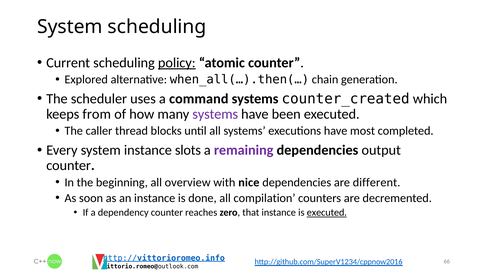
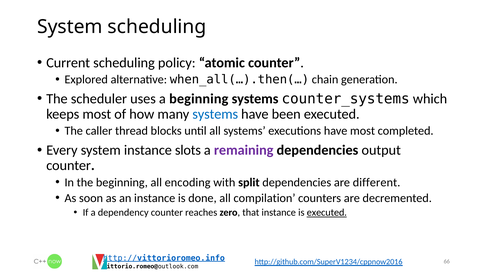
policy underline: present -> none
a command: command -> beginning
counter_created: counter_created -> counter_systems
keeps from: from -> most
systems at (215, 114) colour: purple -> blue
overview: overview -> encoding
nice: nice -> split
